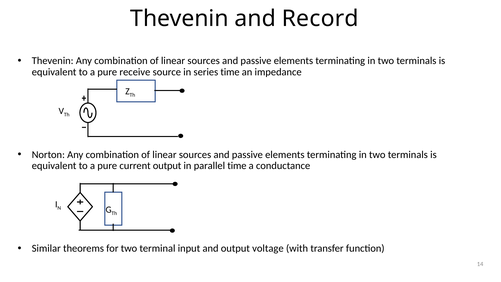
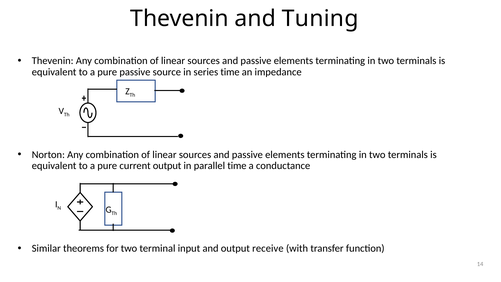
Record: Record -> Tuning
pure receive: receive -> passive
voltage: voltage -> receive
